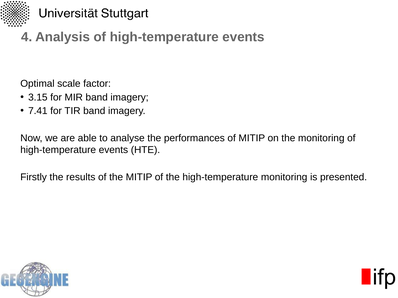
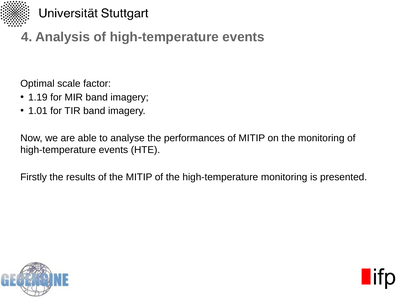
3.15: 3.15 -> 1.19
7.41: 7.41 -> 1.01
